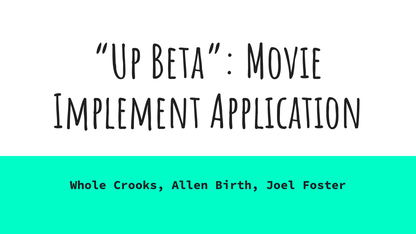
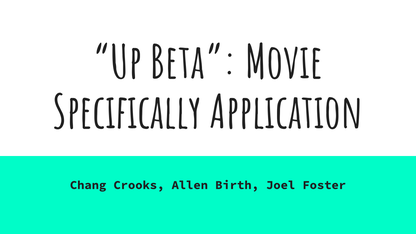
Implement: Implement -> Specifically
Whole: Whole -> Chang
